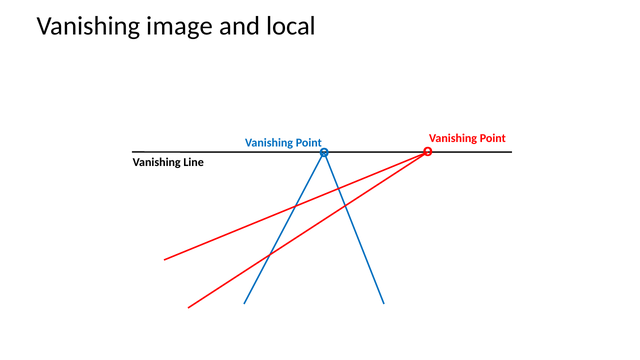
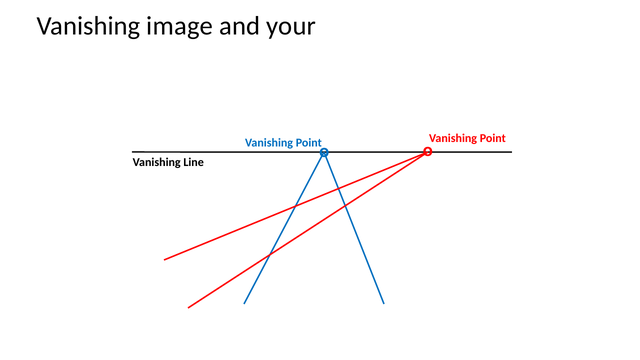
local: local -> your
